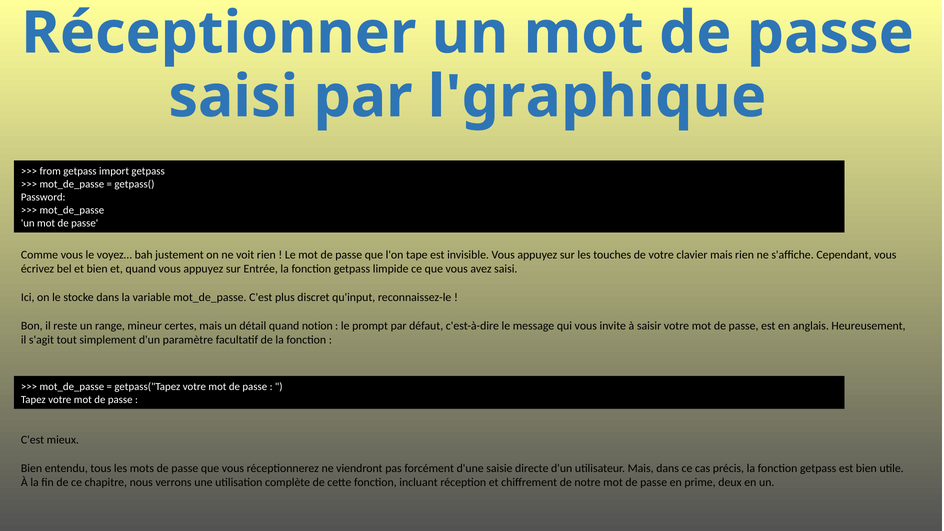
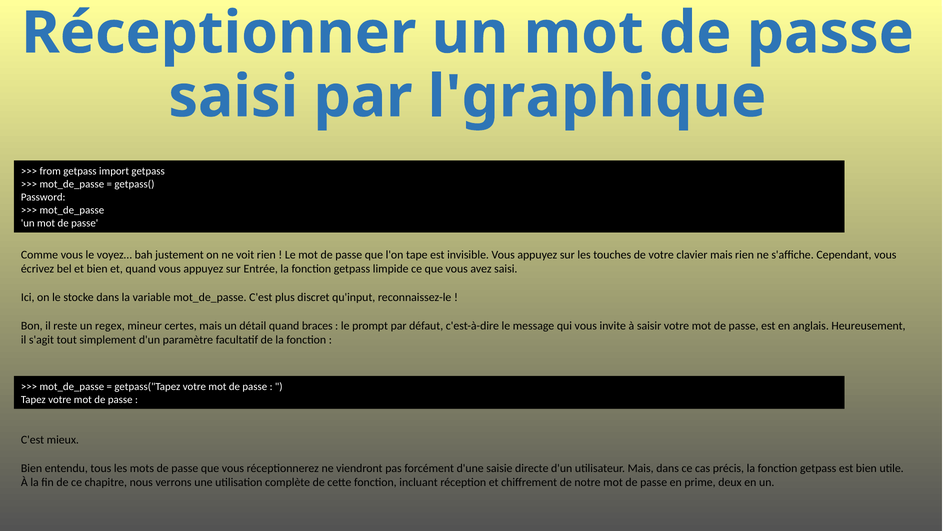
range: range -> regex
notion: notion -> braces
